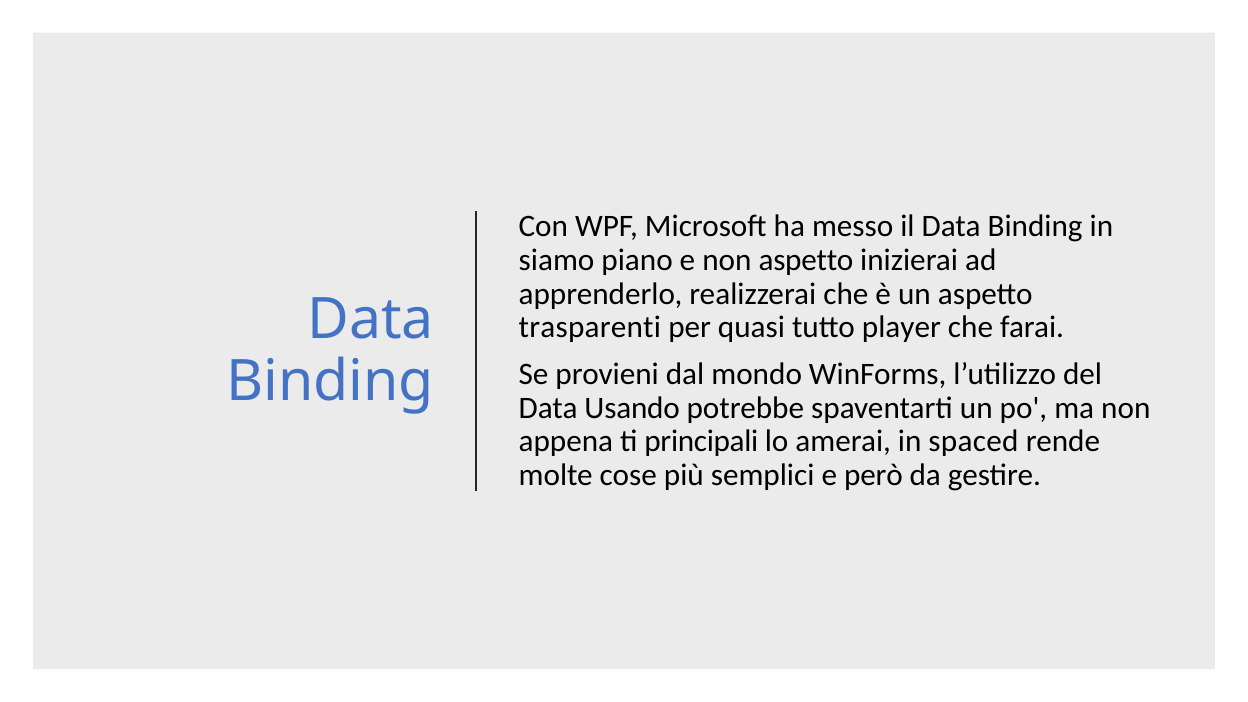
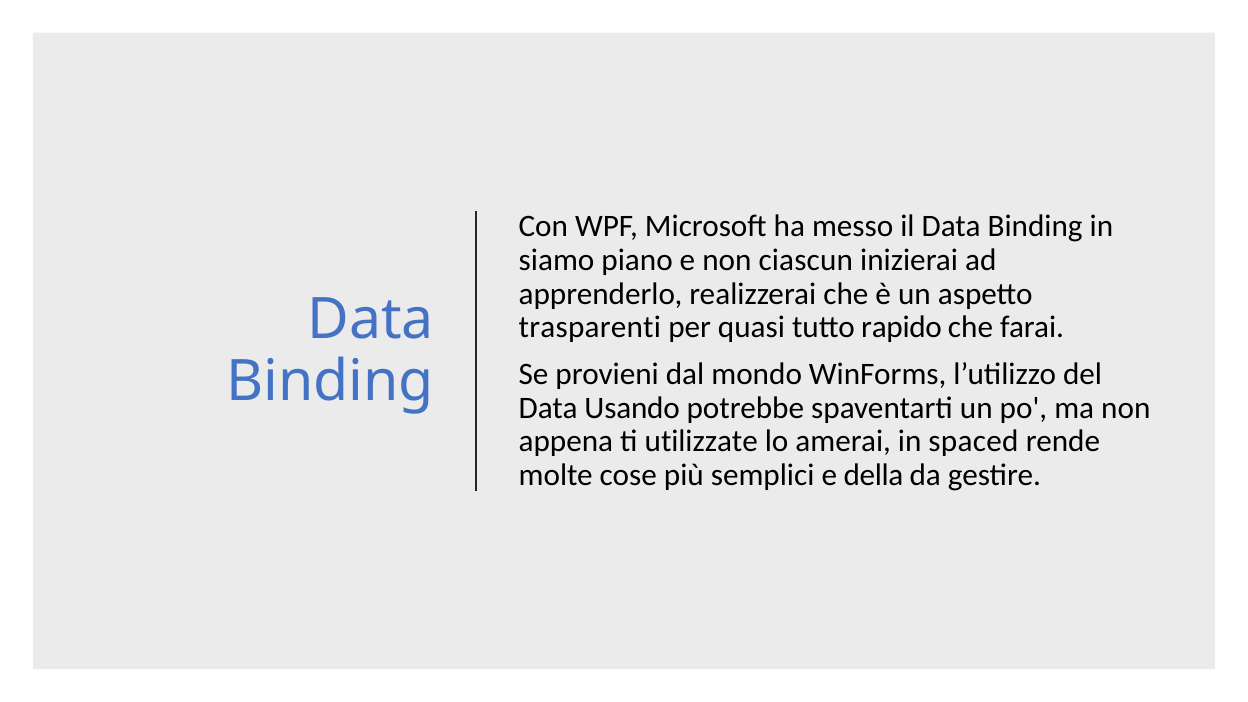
non aspetto: aspetto -> ciascun
player: player -> rapido
principali: principali -> utilizzate
però: però -> della
